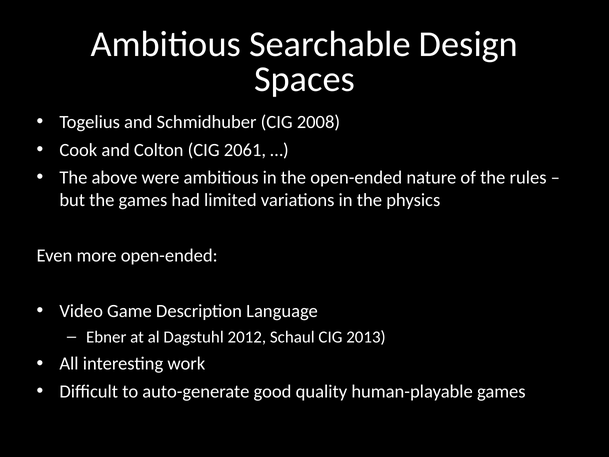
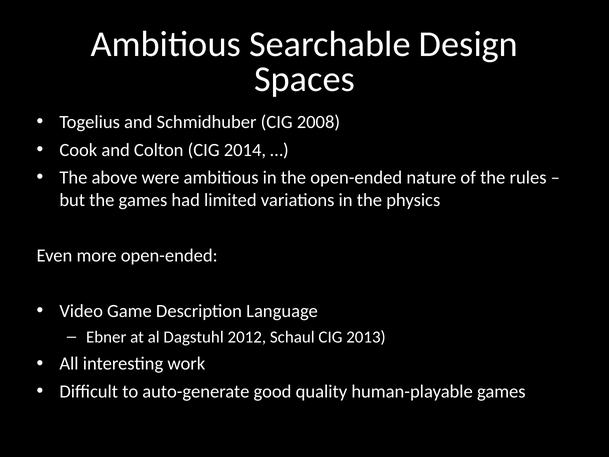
2061: 2061 -> 2014
